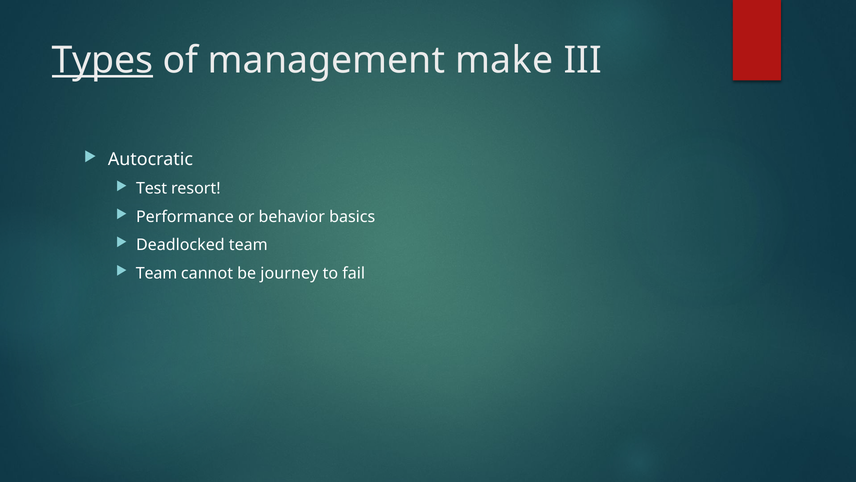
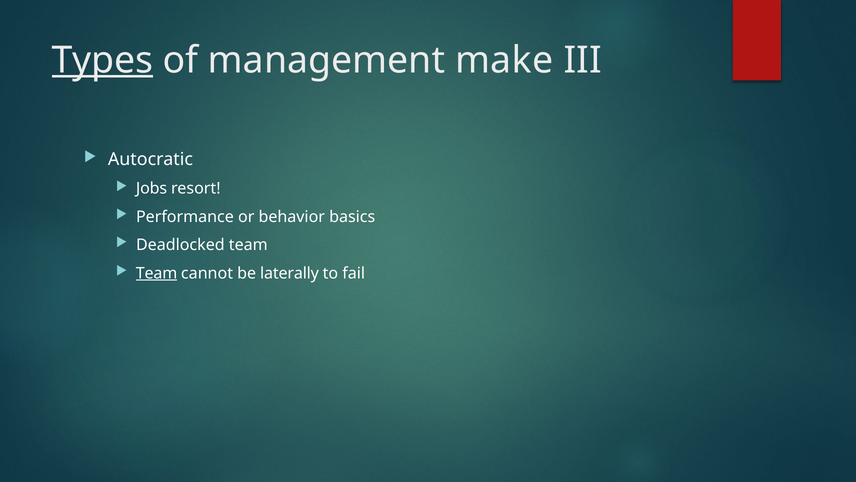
Test: Test -> Jobs
Team at (157, 273) underline: none -> present
journey: journey -> laterally
